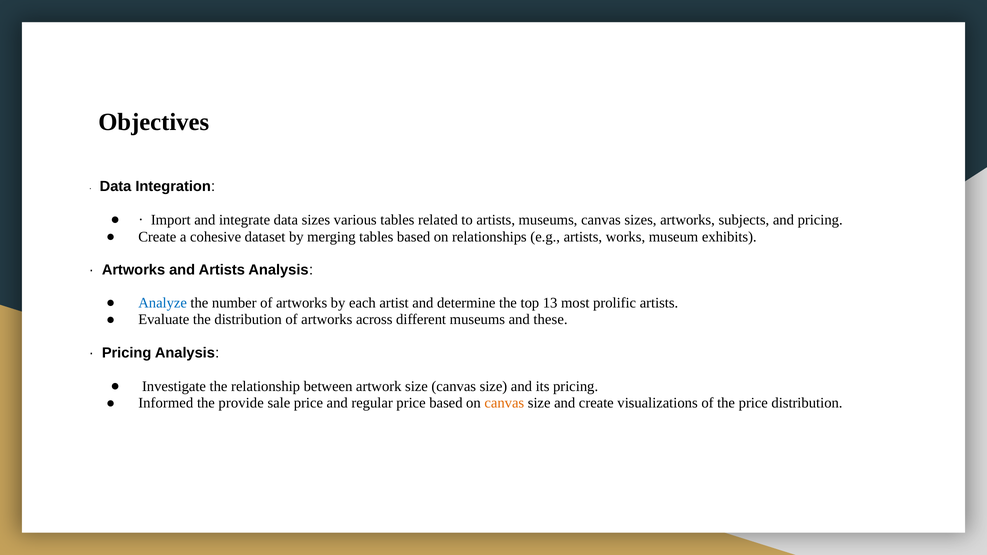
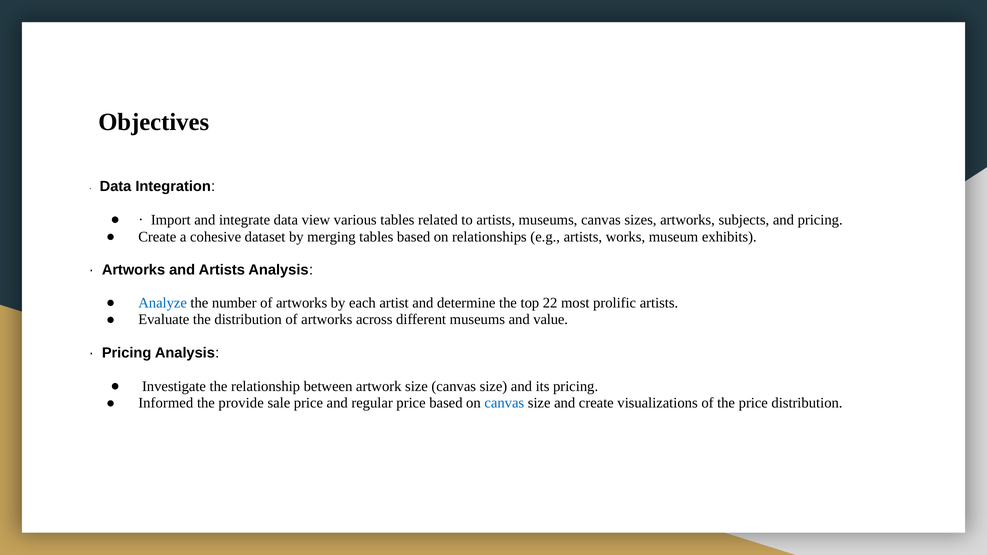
data sizes: sizes -> view
13: 13 -> 22
these: these -> value
canvas at (504, 403) colour: orange -> blue
